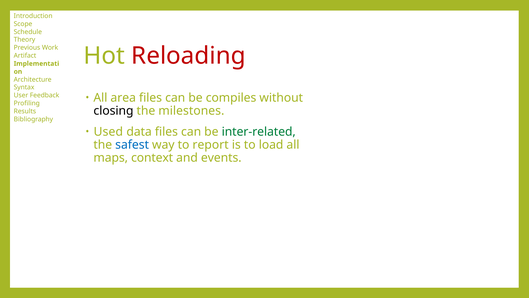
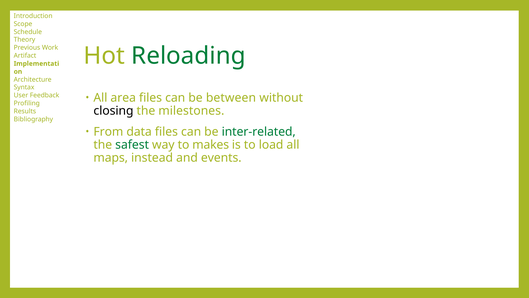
Reloading colour: red -> green
compiles: compiles -> between
Used: Used -> From
safest colour: blue -> green
report: report -> makes
context: context -> instead
